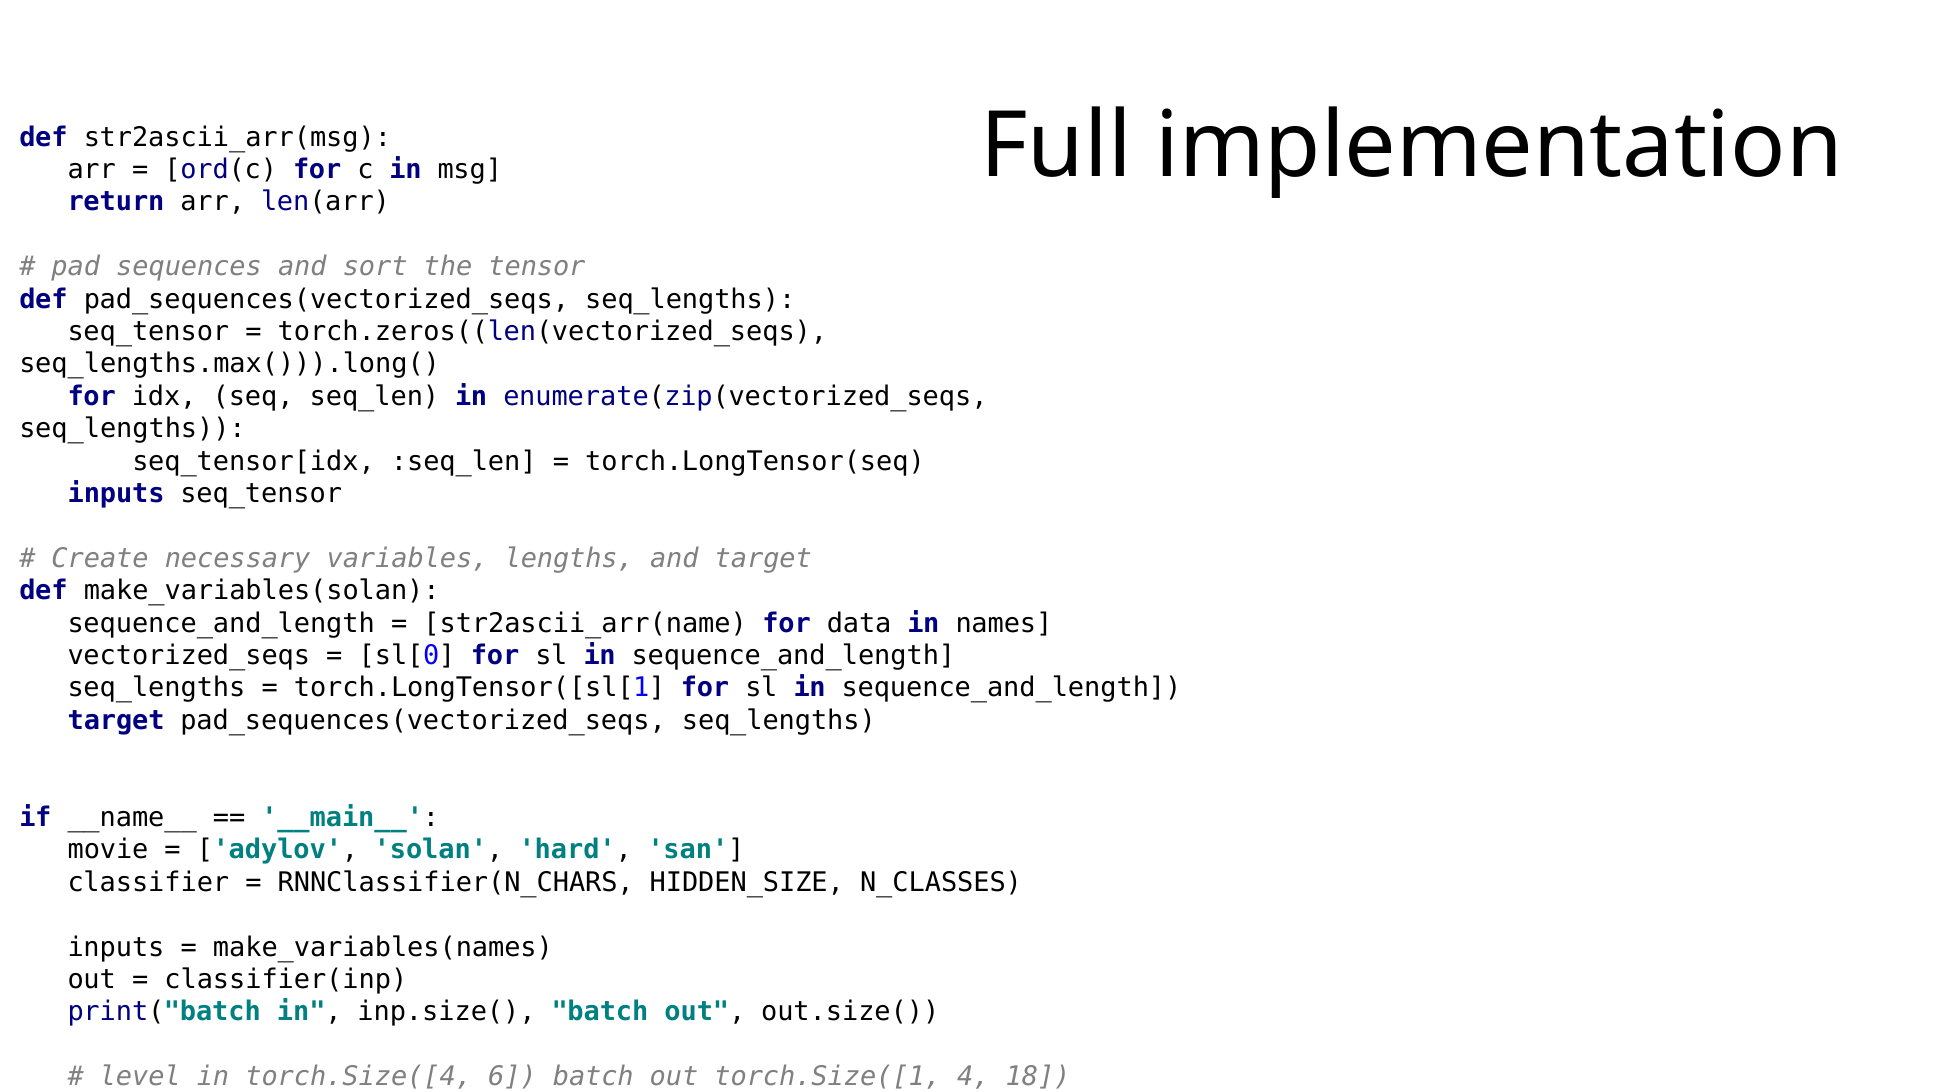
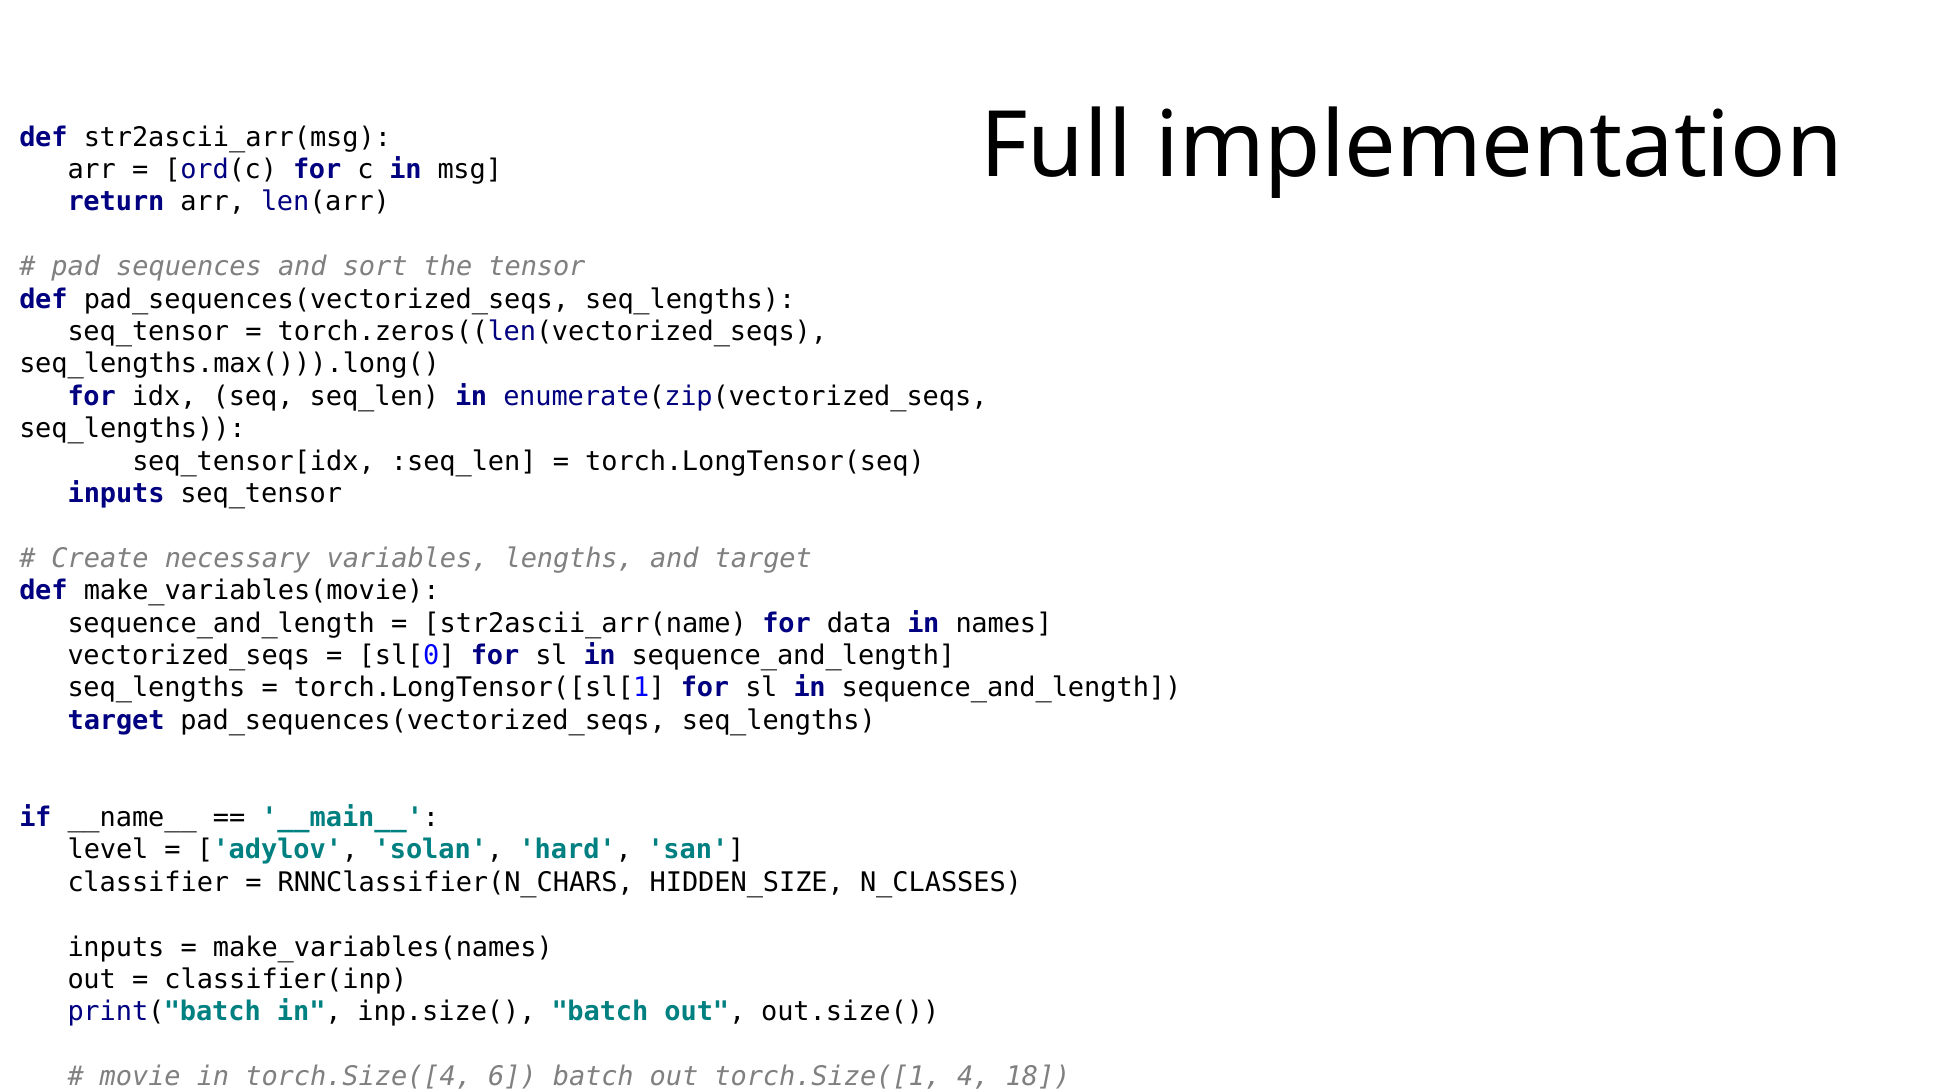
make_variables(solan: make_variables(solan -> make_variables(movie
movie: movie -> level
level: level -> movie
